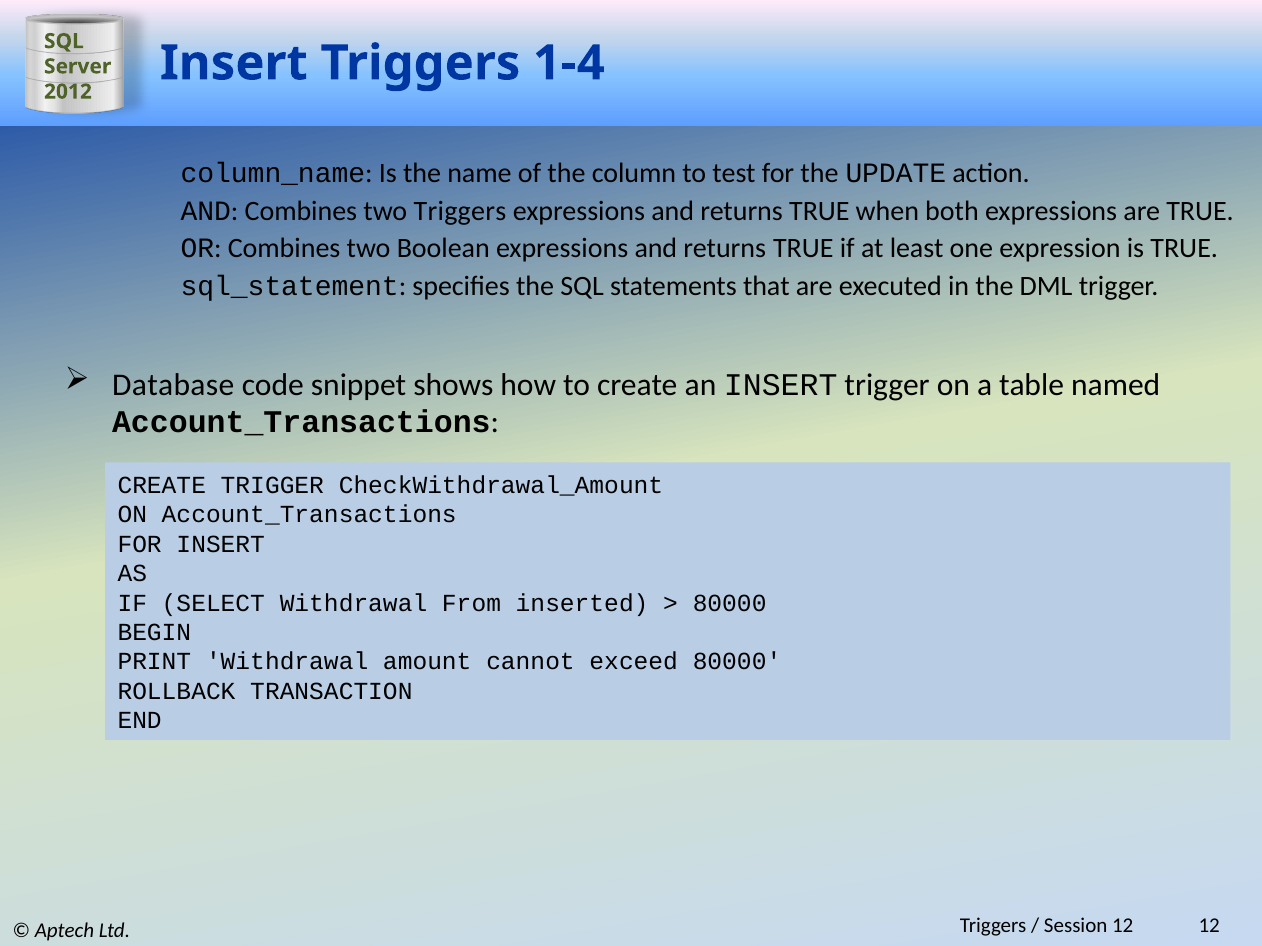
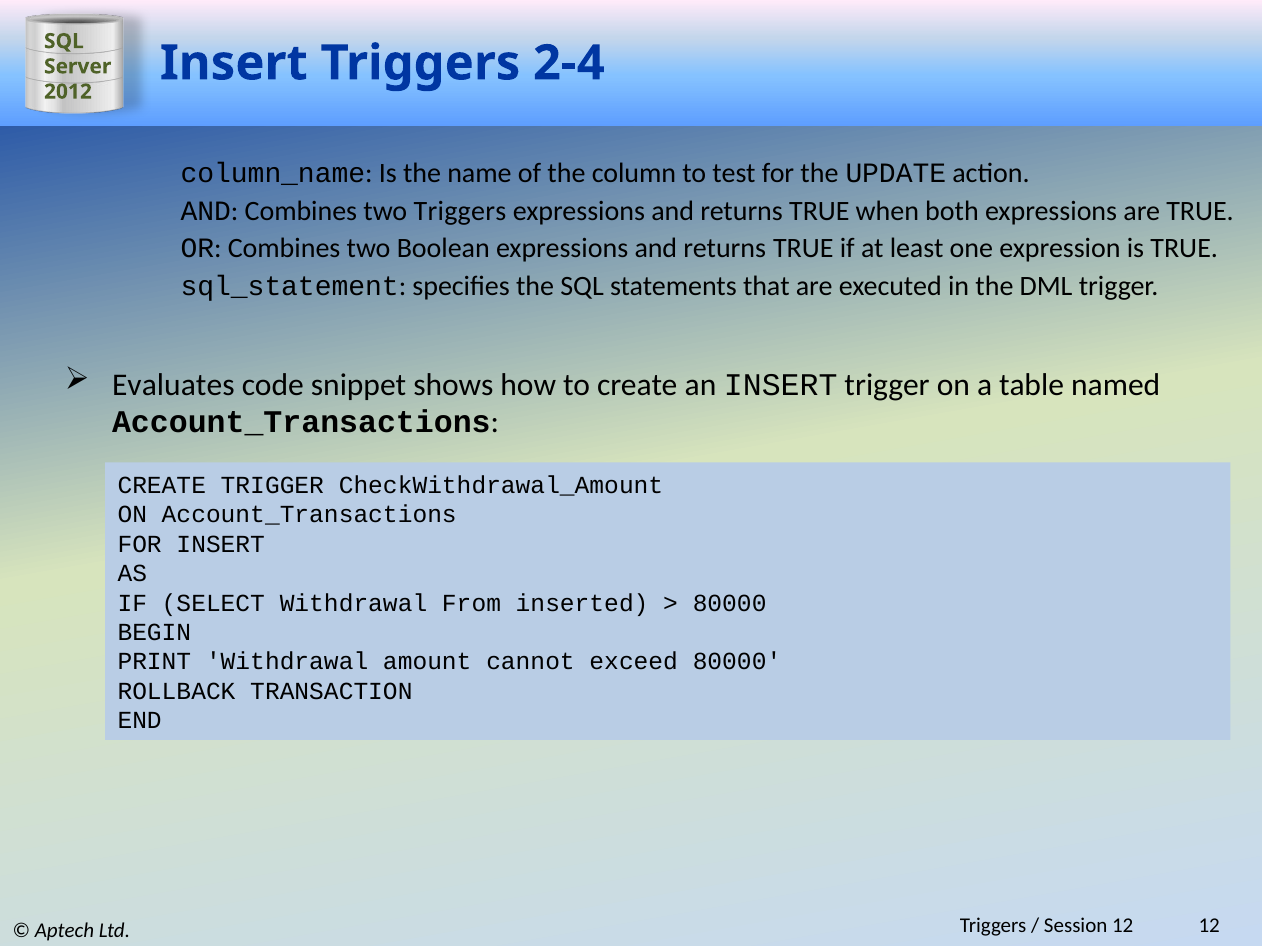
1-4: 1-4 -> 2-4
Database: Database -> Evaluates
